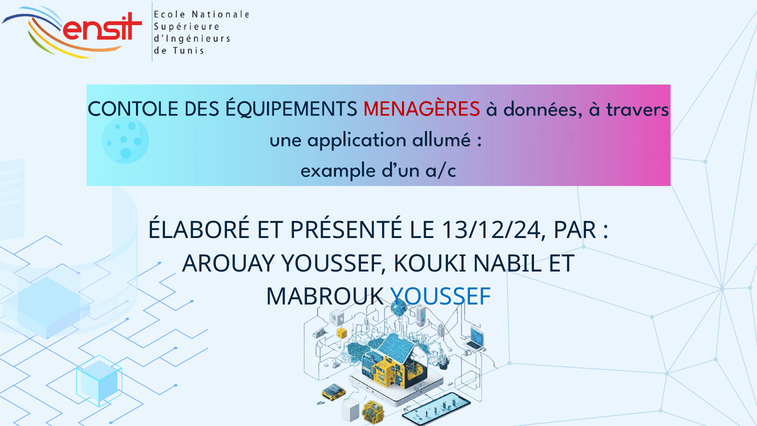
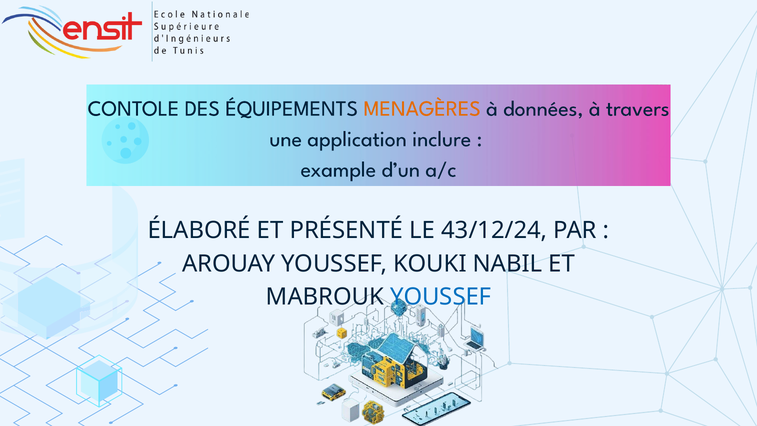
MENAGÈRES colour: red -> orange
allumé: allumé -> inclure
13/12/24: 13/12/24 -> 43/12/24
